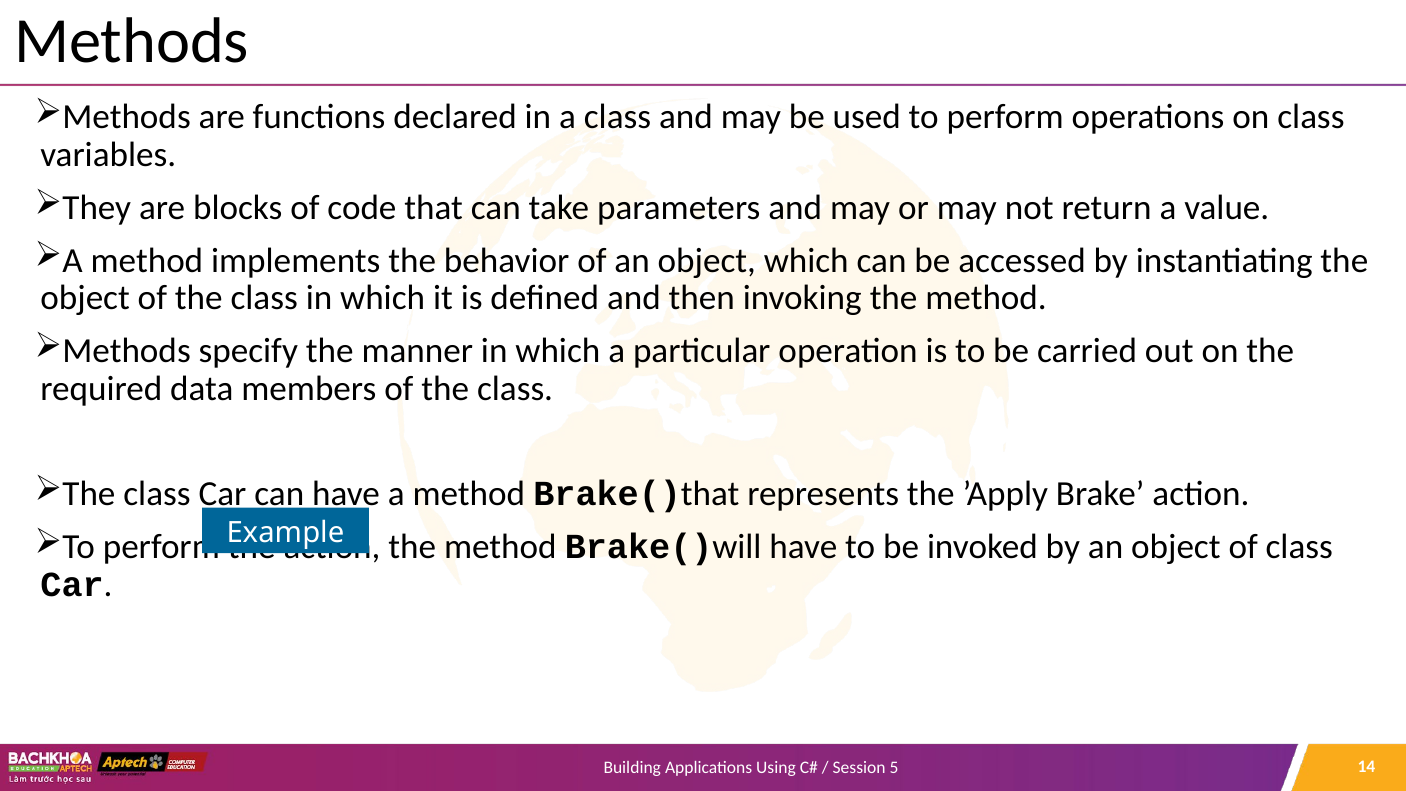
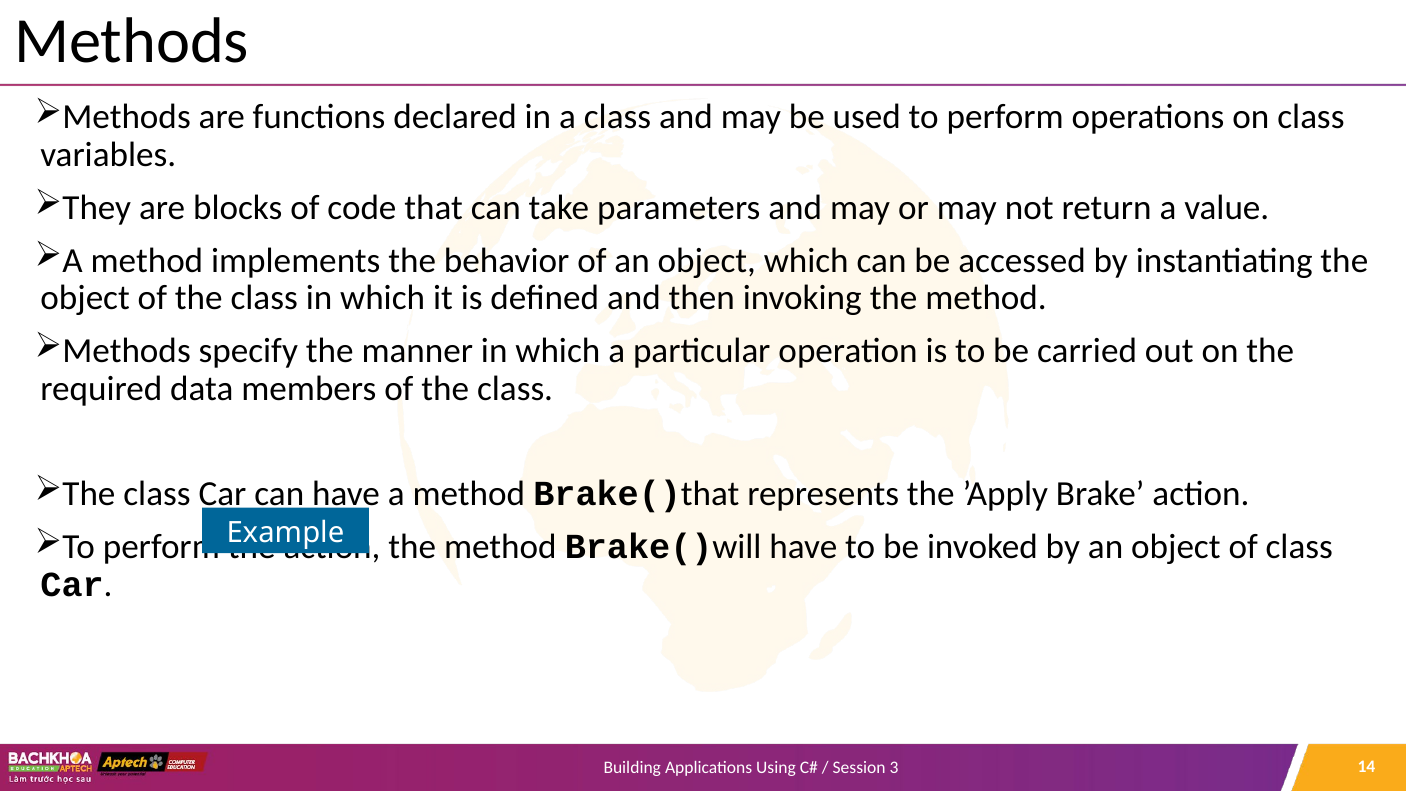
5: 5 -> 3
